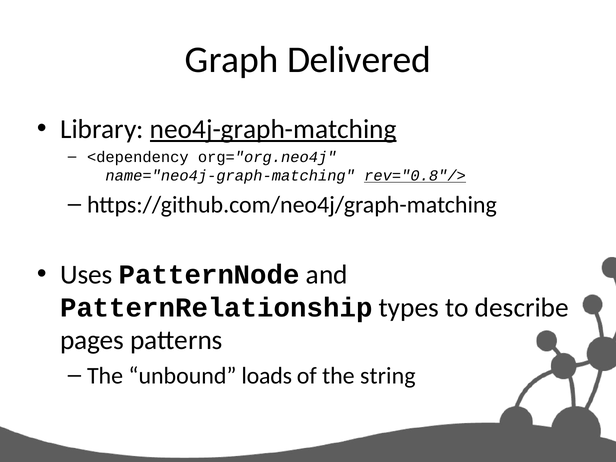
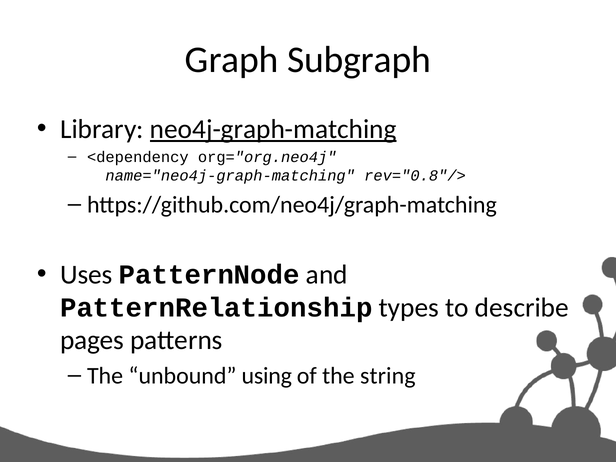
Delivered: Delivered -> Subgraph
rev="0.8"/> underline: present -> none
loads: loads -> using
